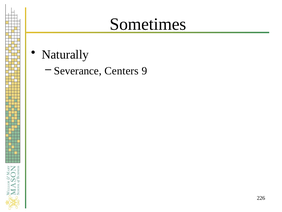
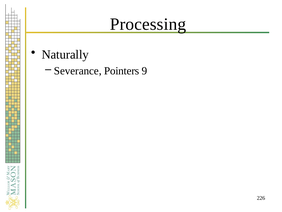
Sometimes: Sometimes -> Processing
Centers: Centers -> Pointers
